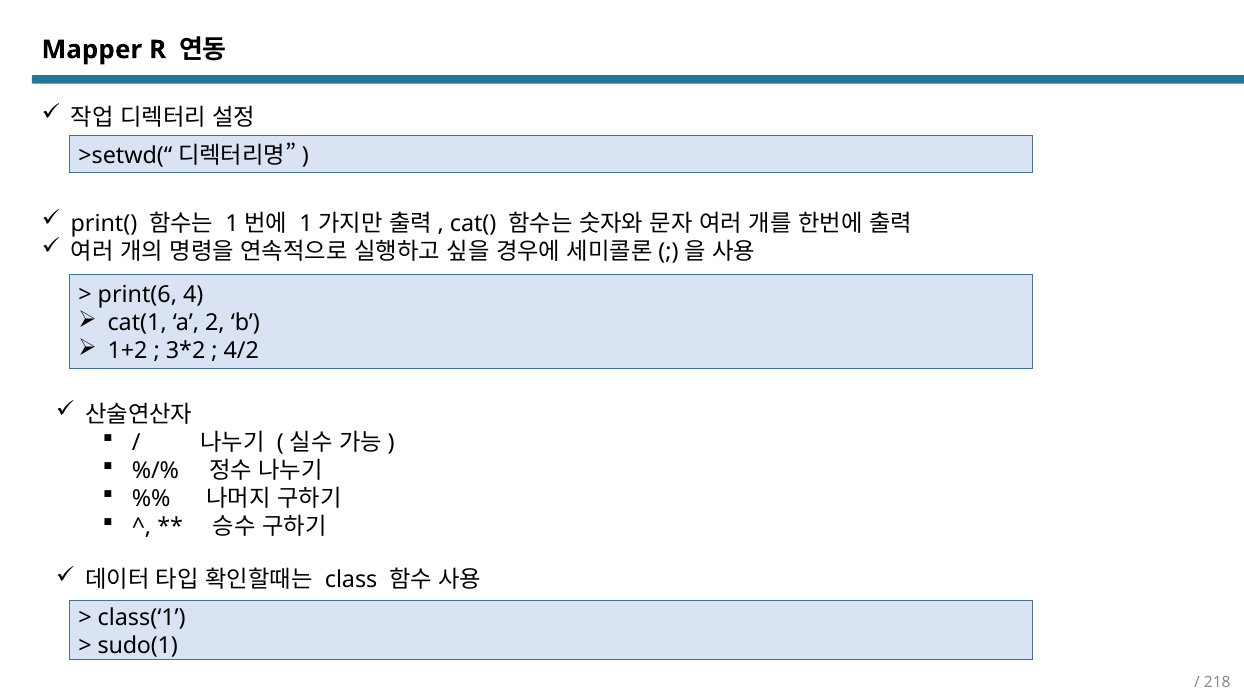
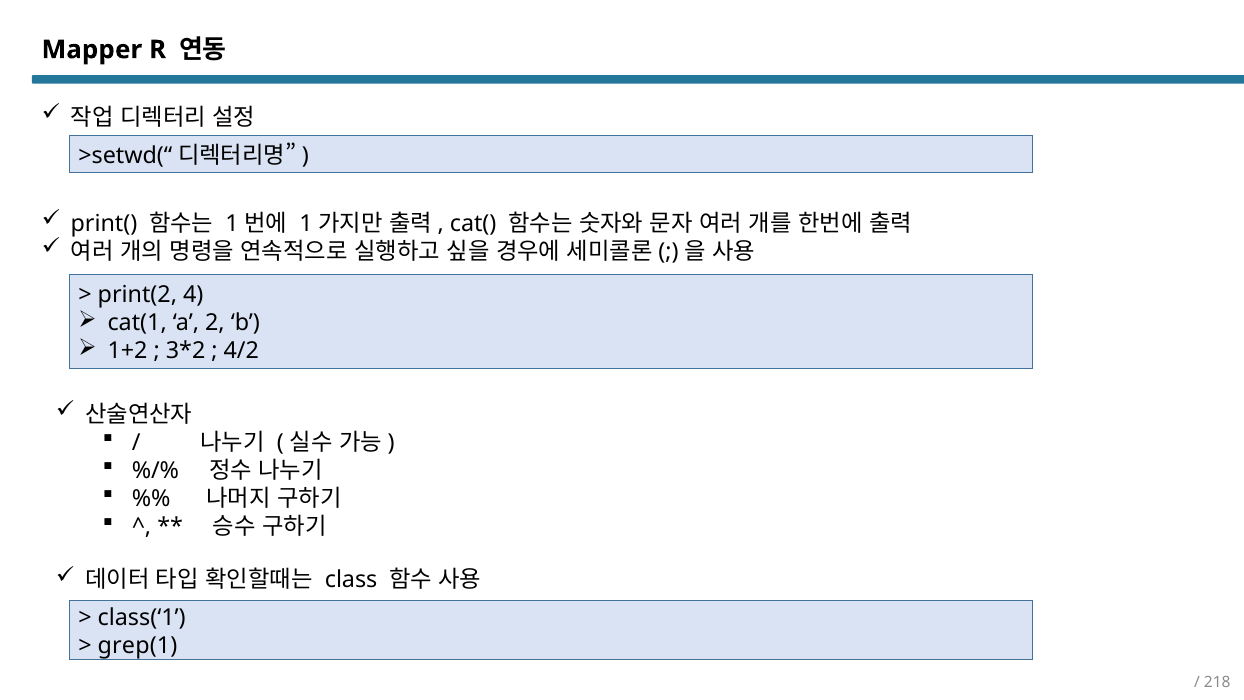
print(6: print(6 -> print(2
sudo(1: sudo(1 -> grep(1
